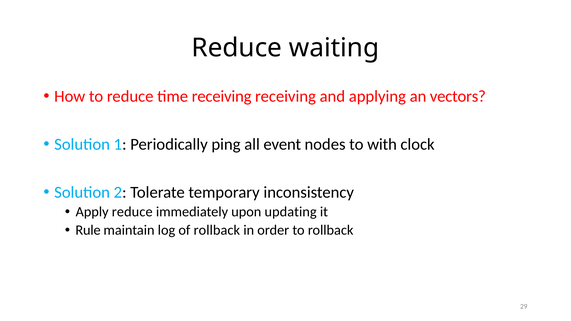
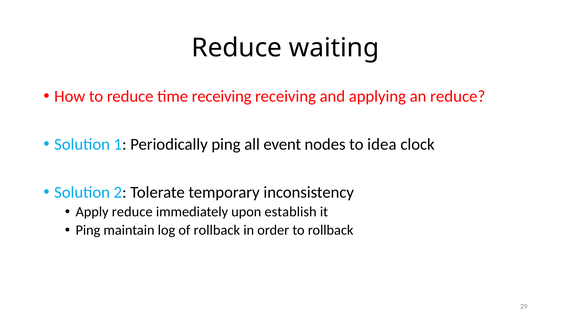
an vectors: vectors -> reduce
with: with -> idea
updating: updating -> establish
Rule at (88, 230): Rule -> Ping
